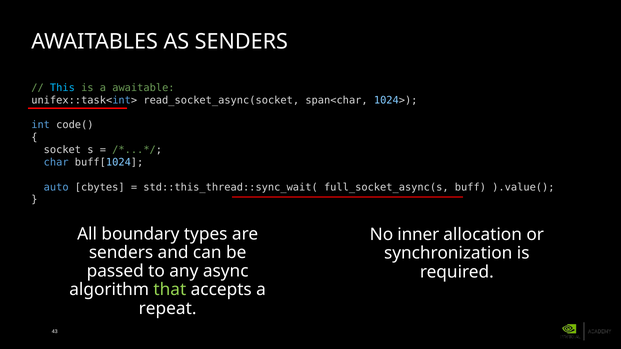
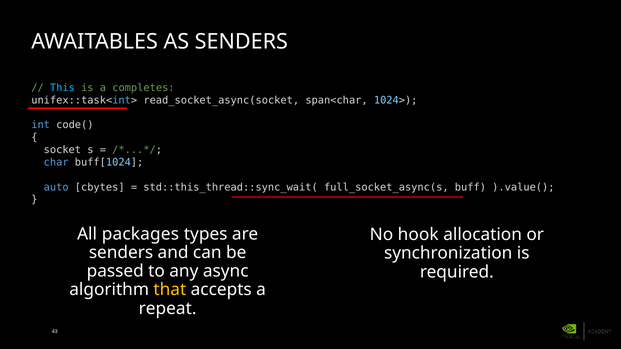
awaitable: awaitable -> completes
boundary: boundary -> packages
inner: inner -> hook
that colour: light green -> yellow
